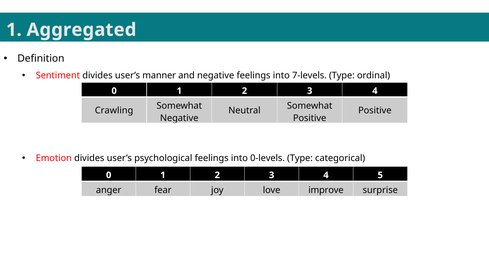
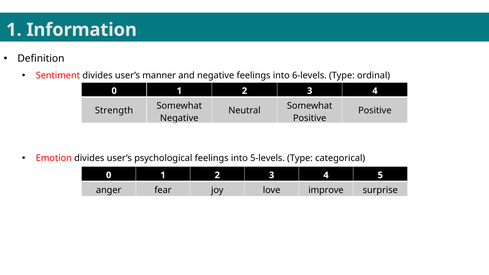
Aggregated: Aggregated -> Information
7-levels: 7-levels -> 6-levels
Crawling: Crawling -> Strength
0-levels: 0-levels -> 5-levels
